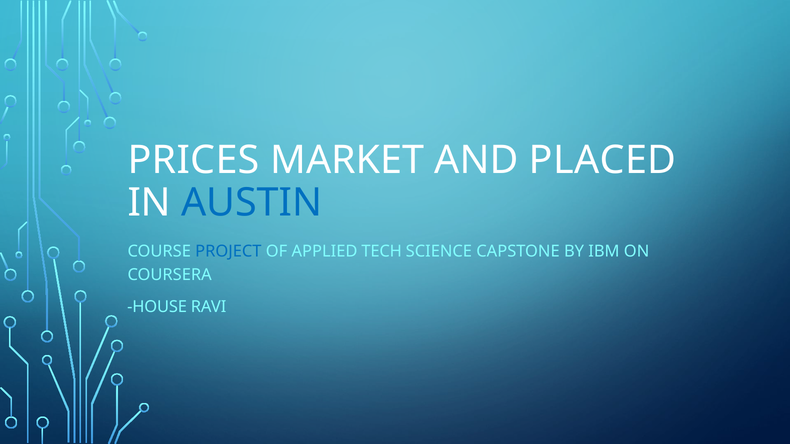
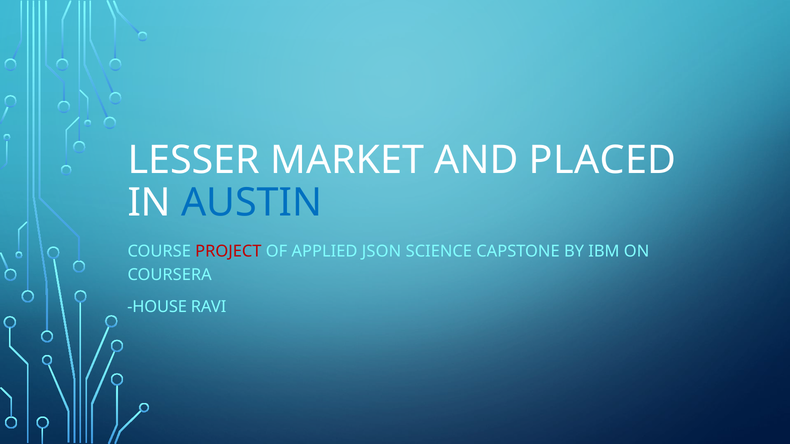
PRICES: PRICES -> LESSER
PROJECT colour: blue -> red
TECH: TECH -> JSON
